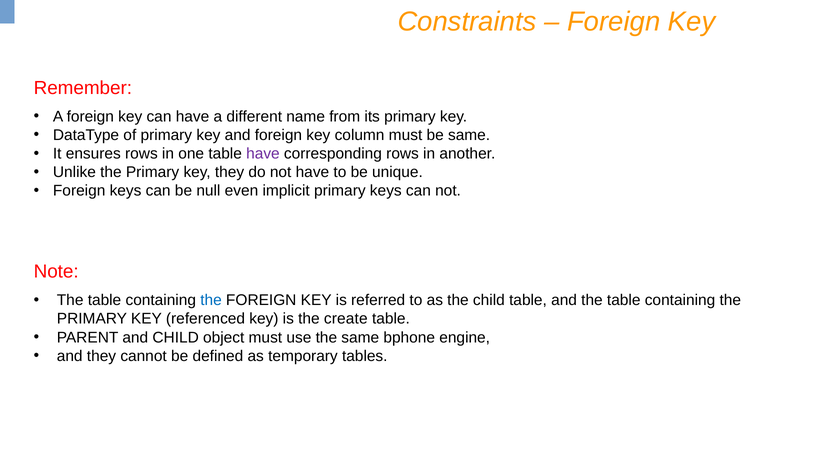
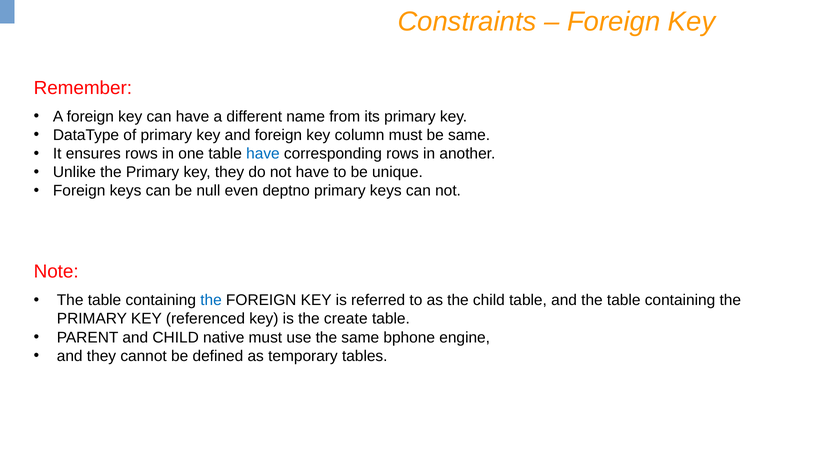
have at (263, 154) colour: purple -> blue
implicit: implicit -> deptno
object: object -> native
